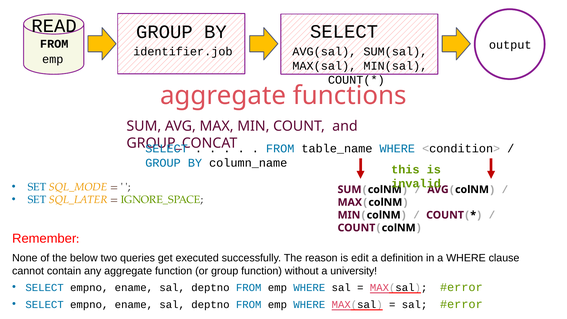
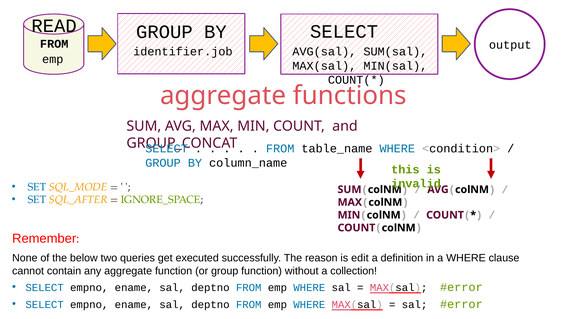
SQL_LATER: SQL_LATER -> SQL_AFTER
university: university -> collection
